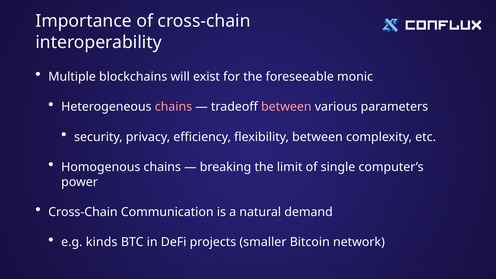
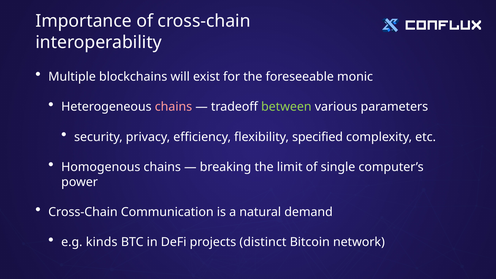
between at (286, 107) colour: pink -> light green
flexibility between: between -> specified
smaller: smaller -> distinct
